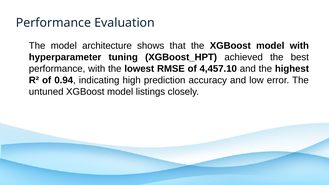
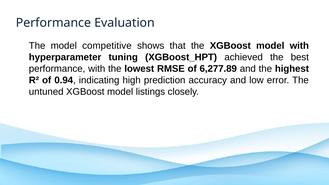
architecture: architecture -> competitive
4,457.10: 4,457.10 -> 6,277.89
